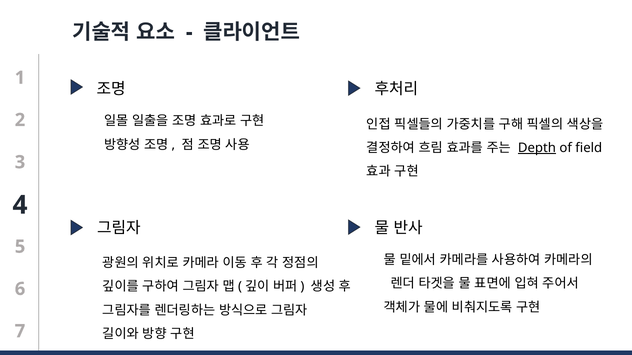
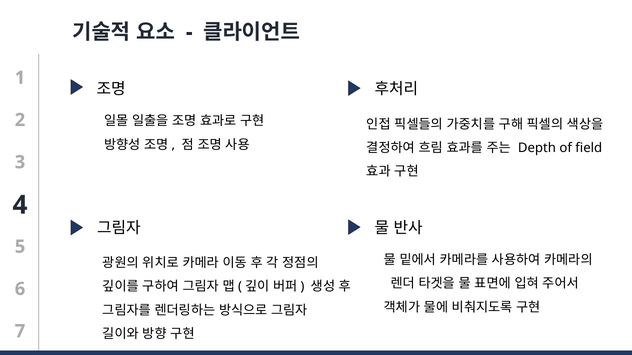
Depth underline: present -> none
